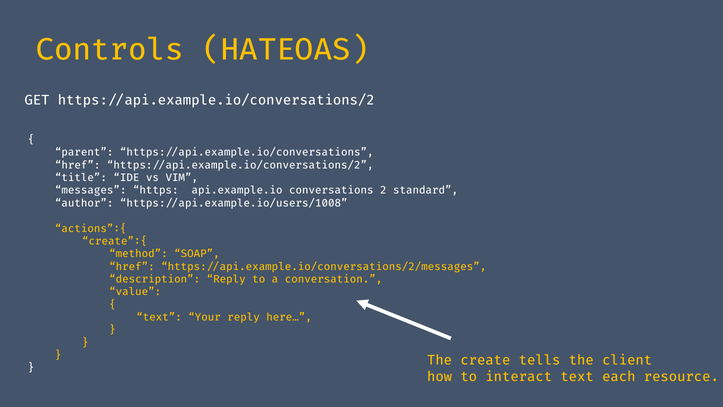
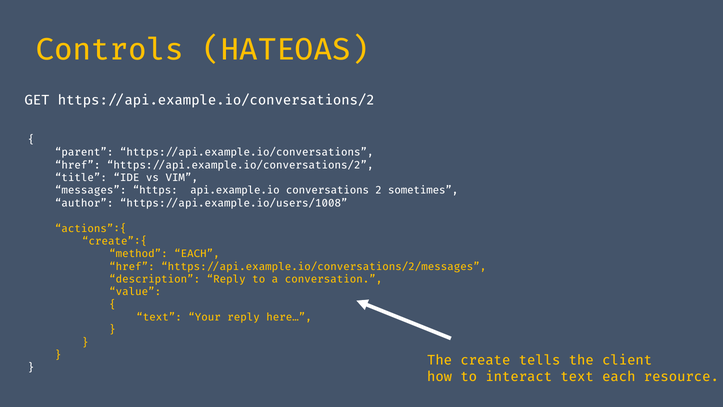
https://api.example.io/conversations/2/standard: https://api.example.io/conversations/2/standard -> https://api.example.io/conversations/2/sometimes
method SOAP: SOAP -> EACH
